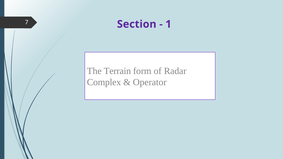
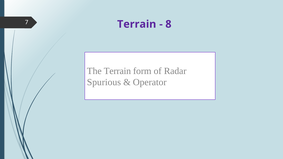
7 Section: Section -> Terrain
1: 1 -> 8
Complex: Complex -> Spurious
